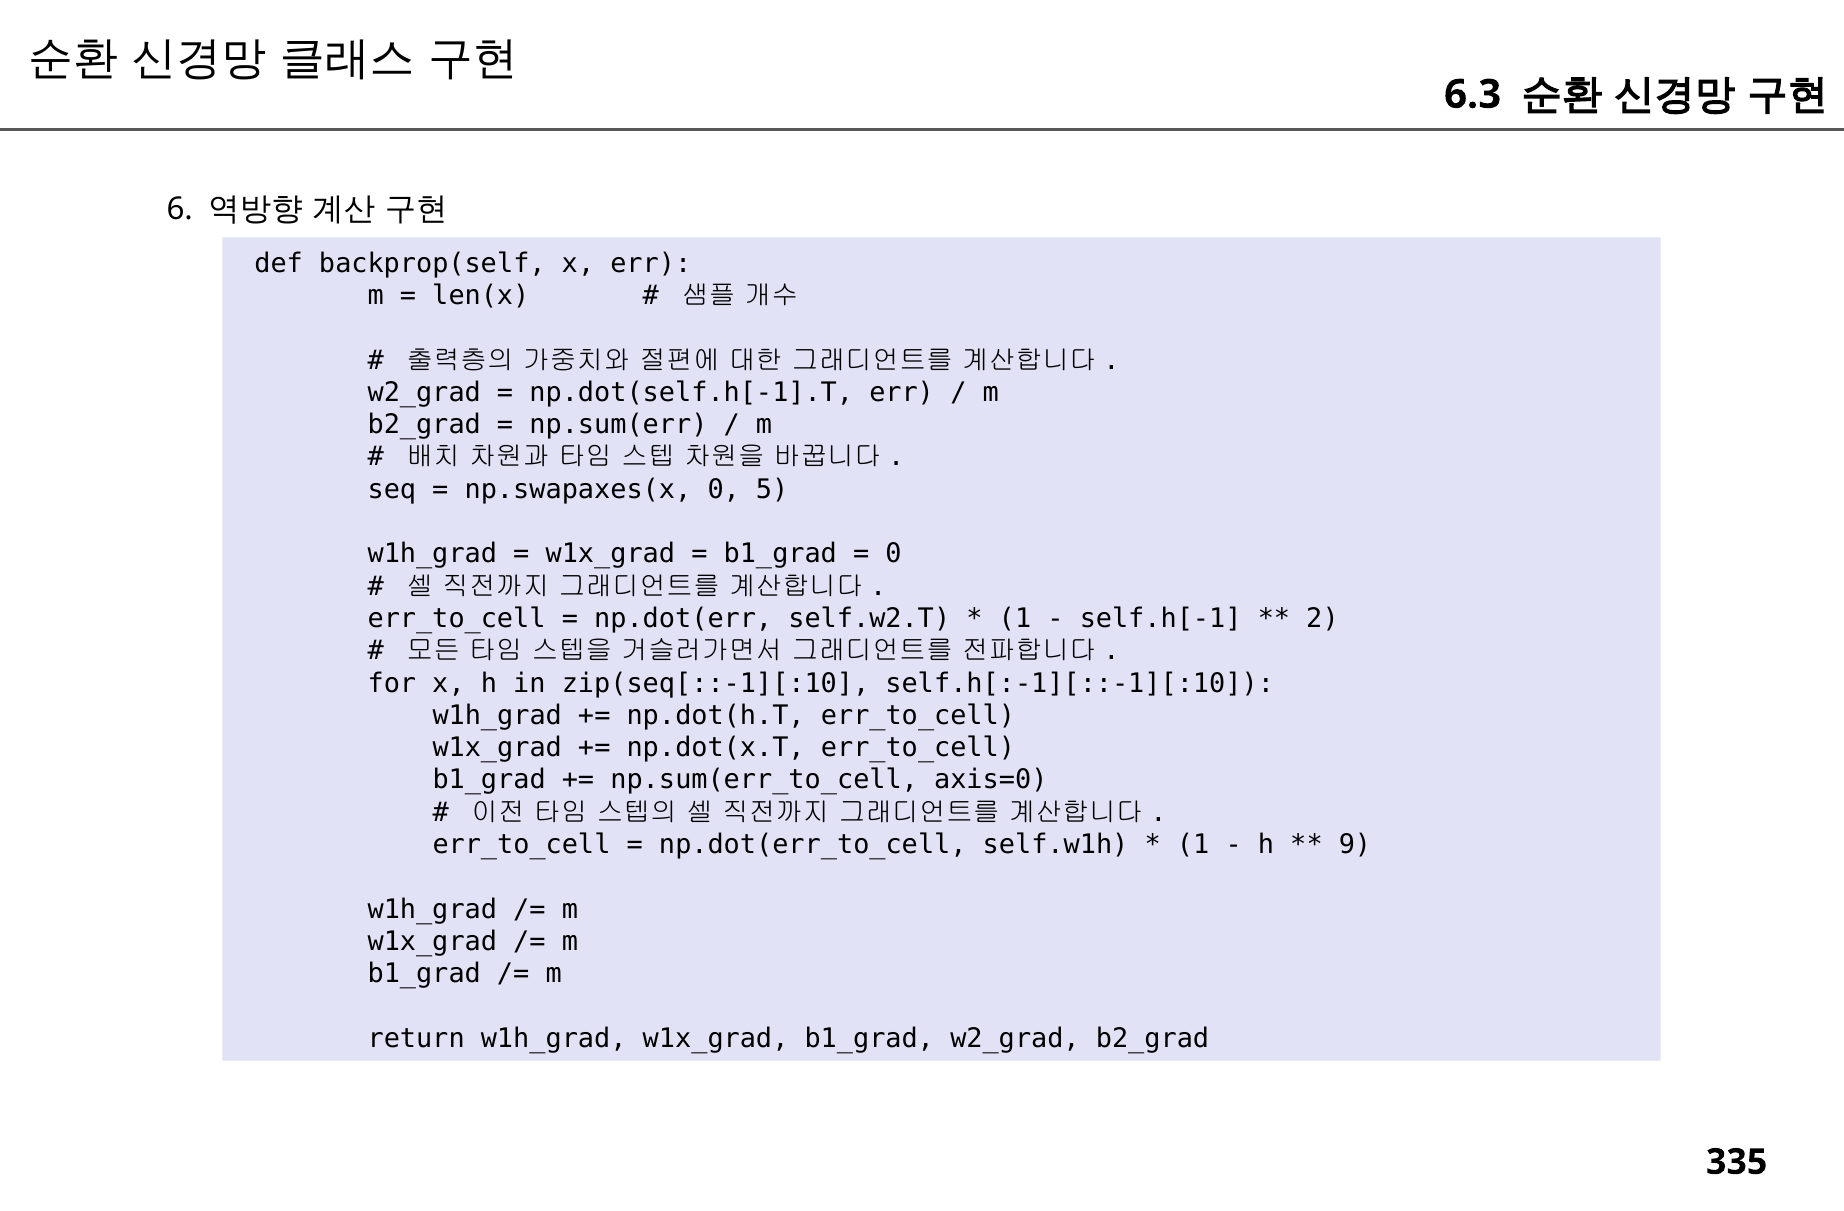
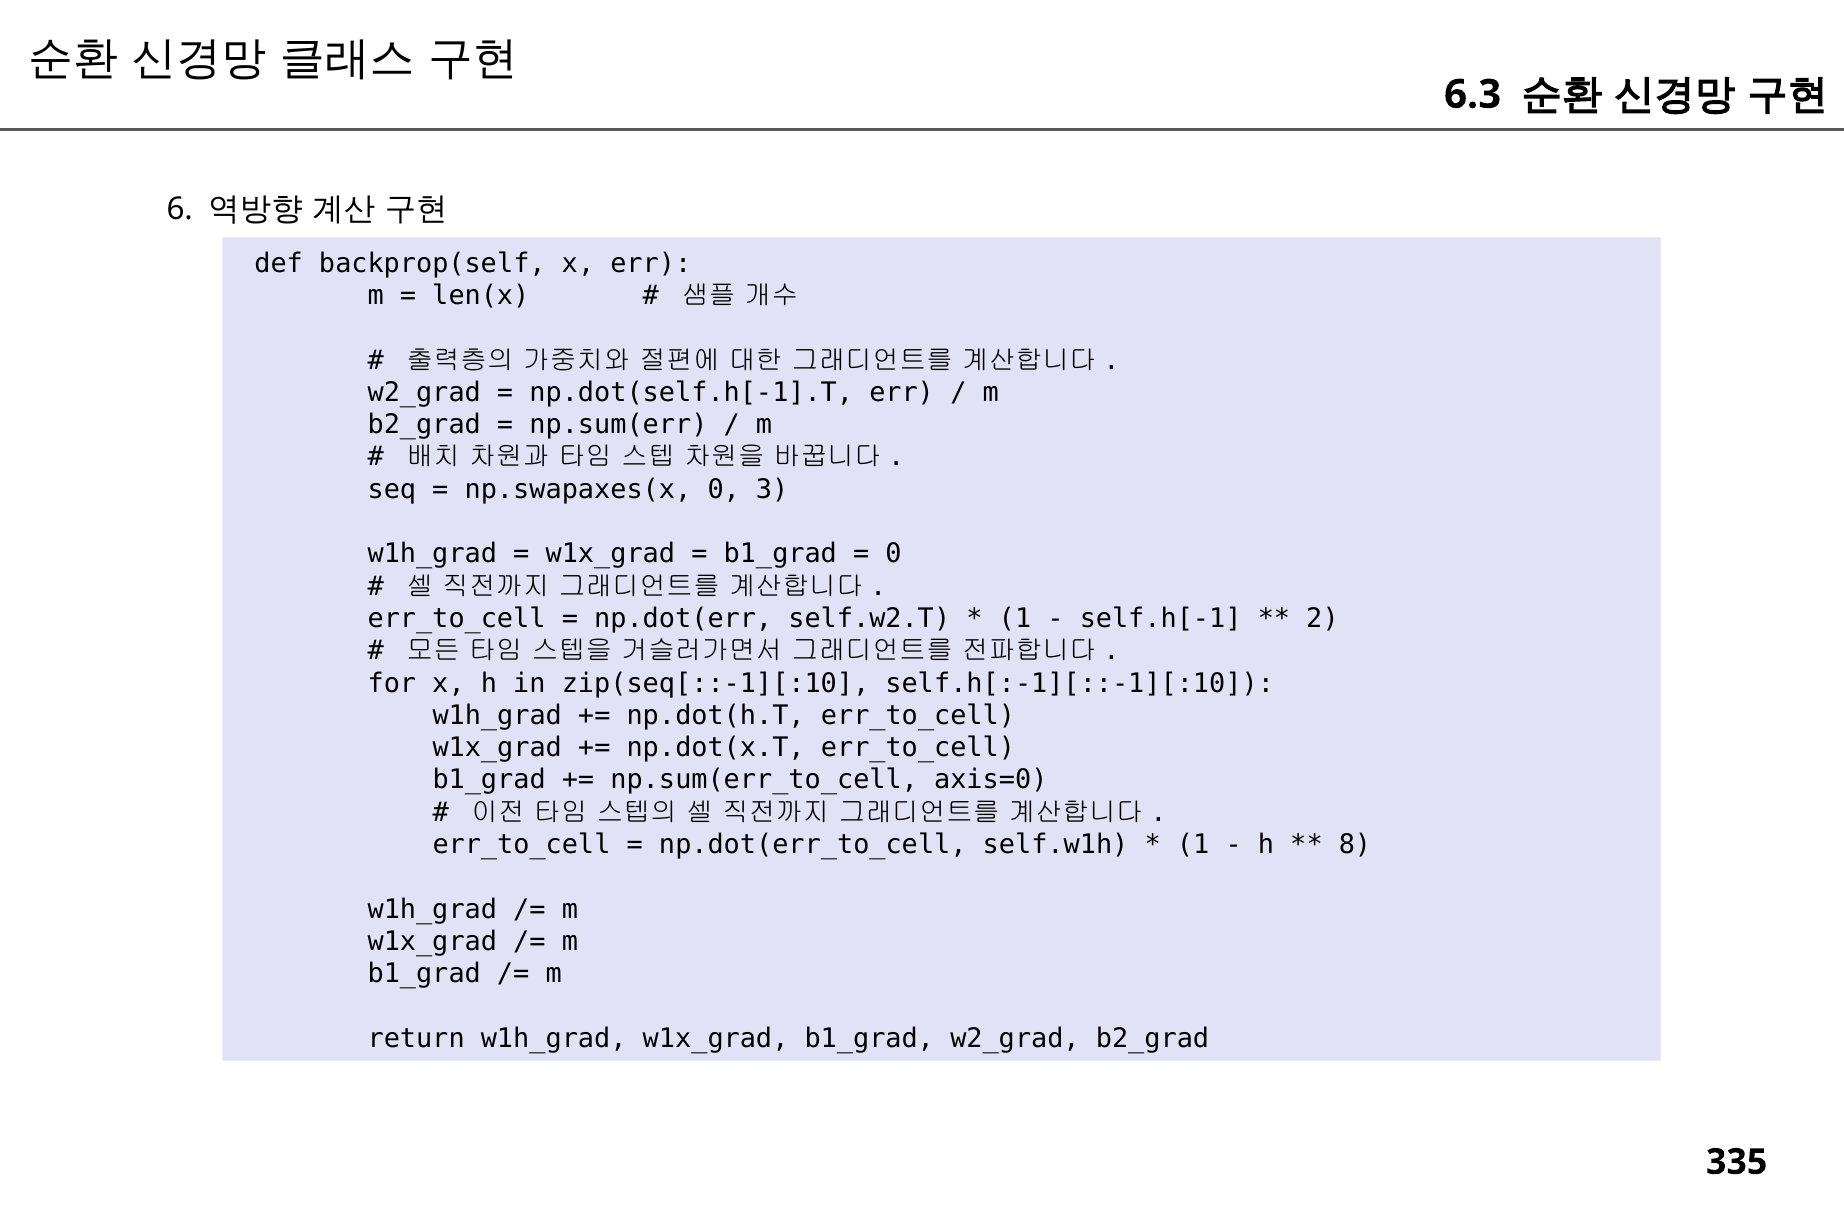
5: 5 -> 3
9: 9 -> 8
